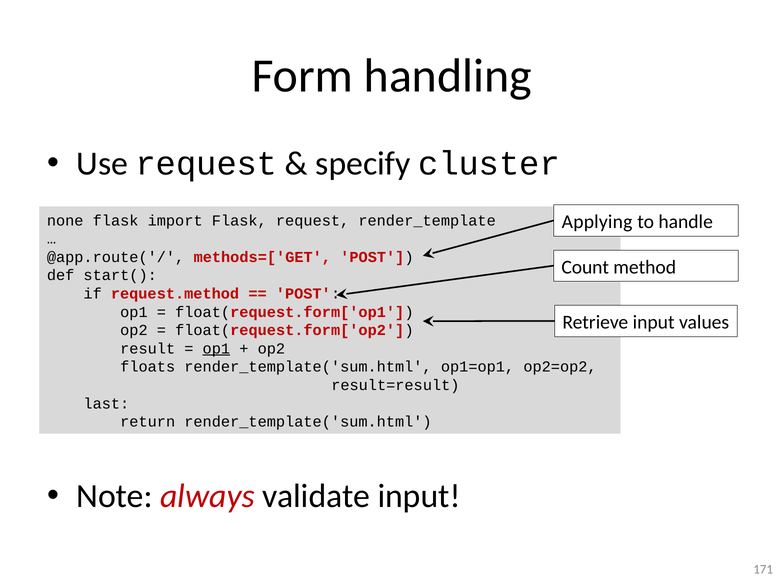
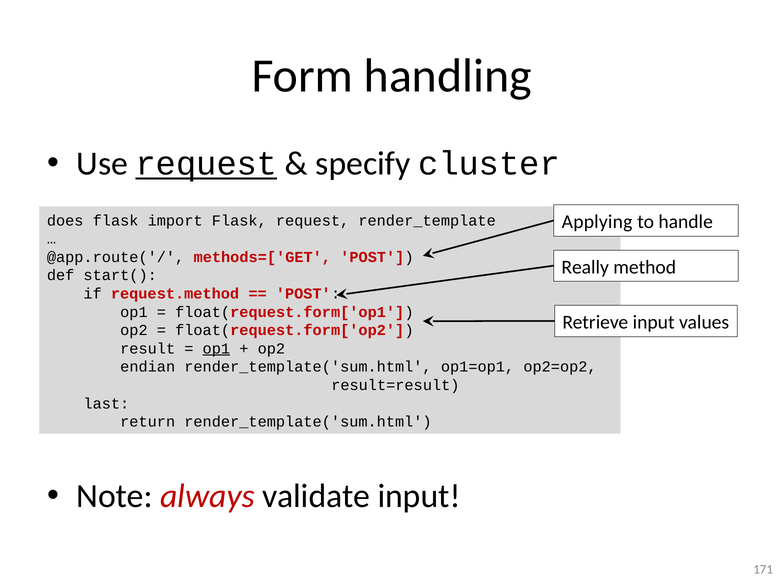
request at (206, 164) underline: none -> present
none: none -> does
Count: Count -> Really
floats: floats -> endian
